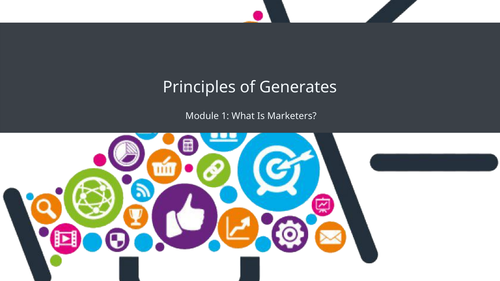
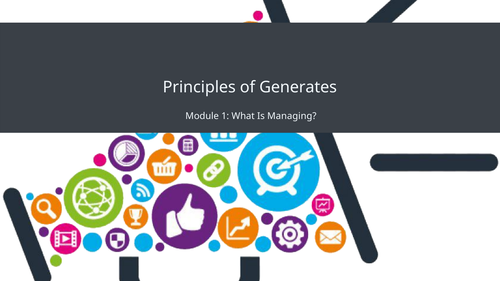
Marketers: Marketers -> Managing
